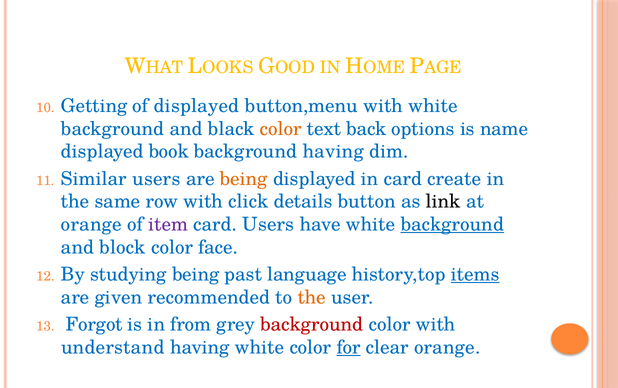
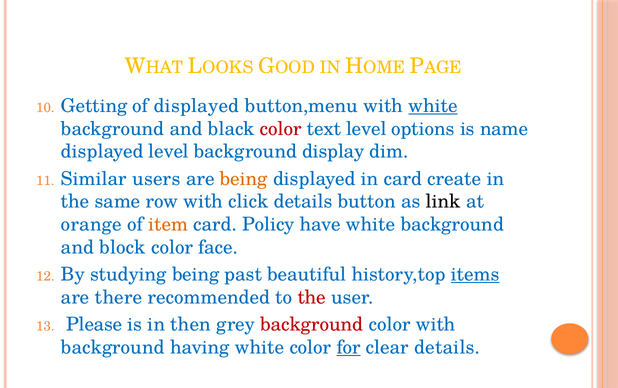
white at (433, 106) underline: none -> present
color at (281, 129) colour: orange -> red
text back: back -> level
displayed book: book -> level
background having: having -> display
item colour: purple -> orange
card Users: Users -> Policy
background at (452, 225) underline: present -> none
language: language -> beautiful
given: given -> there
the at (312, 297) colour: orange -> red
Forgot: Forgot -> Please
from: from -> then
understand at (113, 348): understand -> background
clear orange: orange -> details
